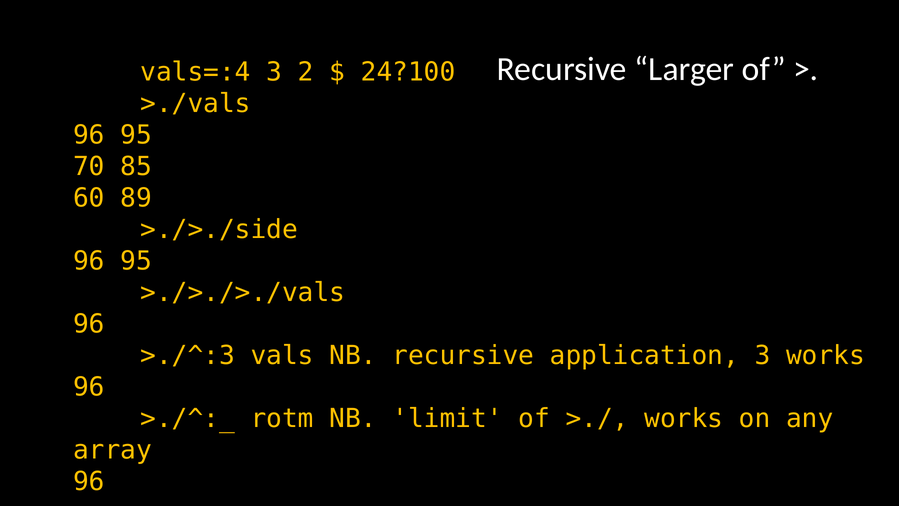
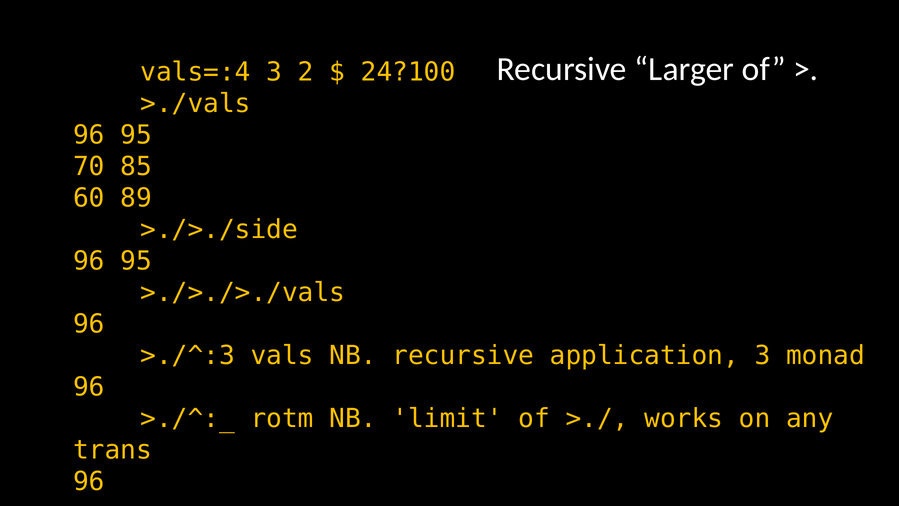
3 works: works -> monad
array: array -> trans
